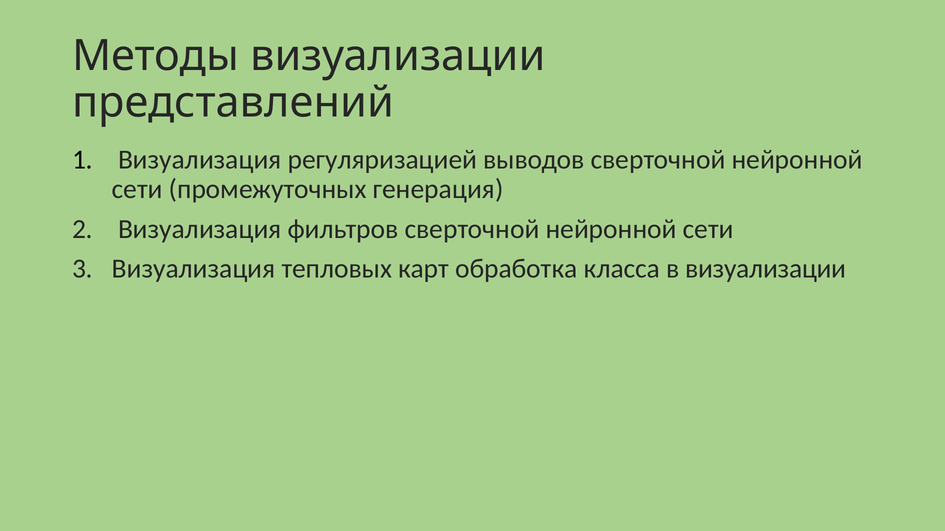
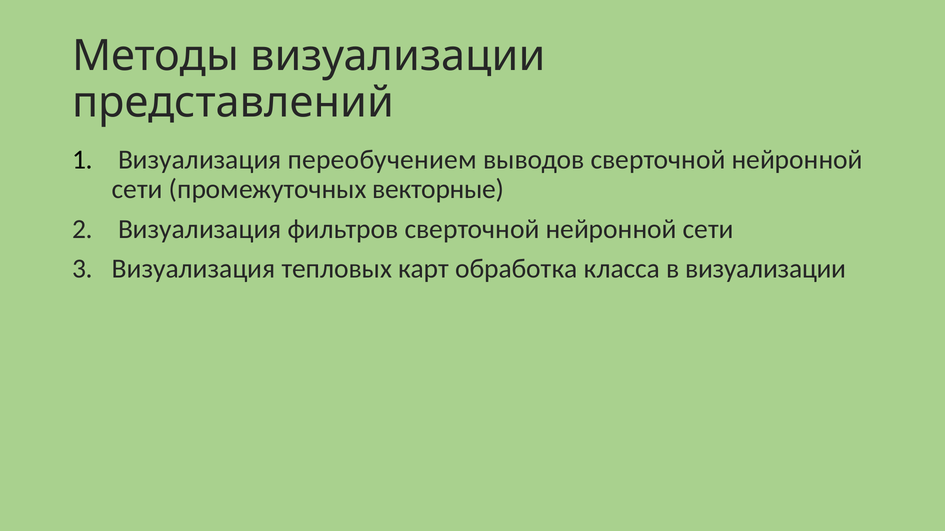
регуляризацией: регуляризацией -> переобучением
генерация: генерация -> векторные
